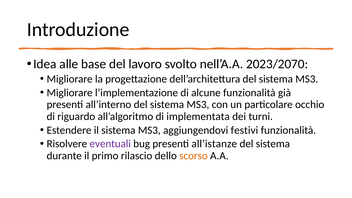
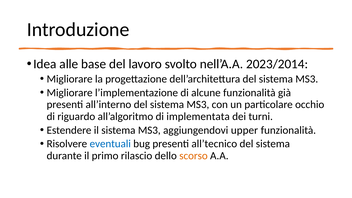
2023/2070: 2023/2070 -> 2023/2014
festivi: festivi -> upper
eventuali colour: purple -> blue
all’istanze: all’istanze -> all’tecnico
